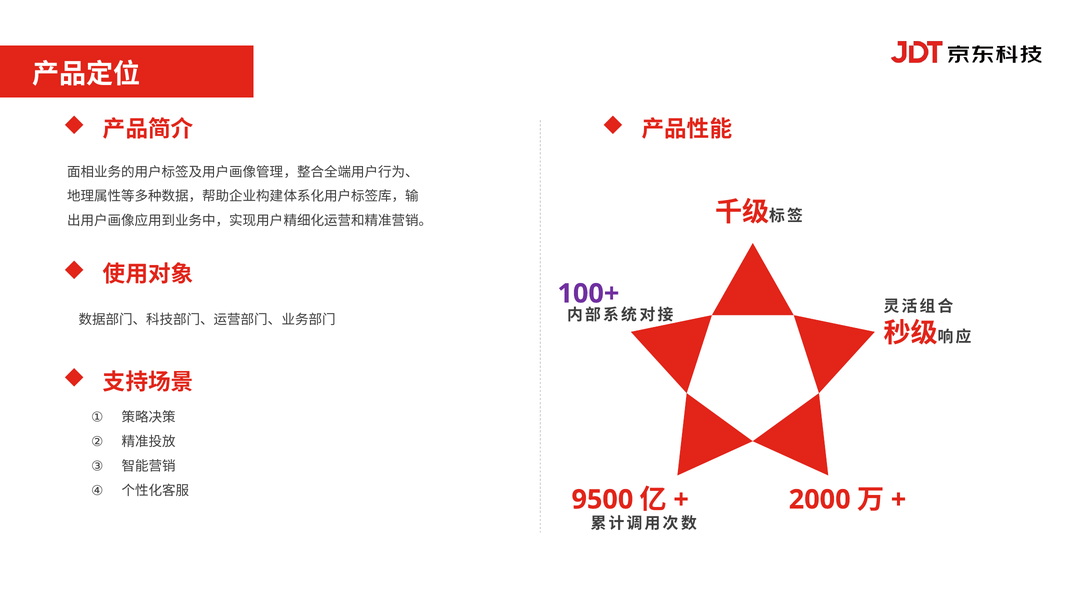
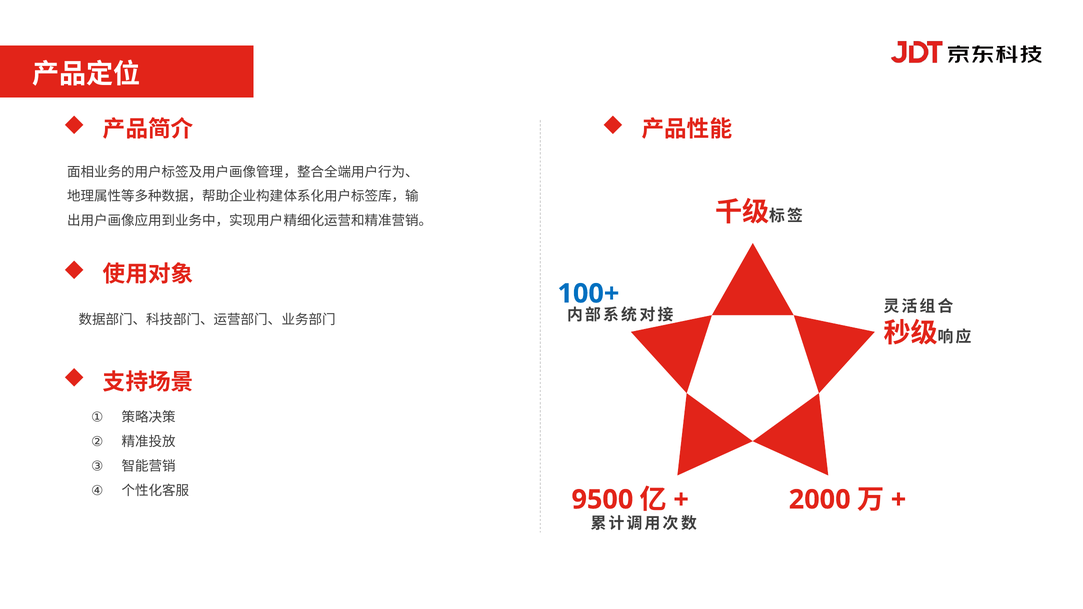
100+ colour: purple -> blue
